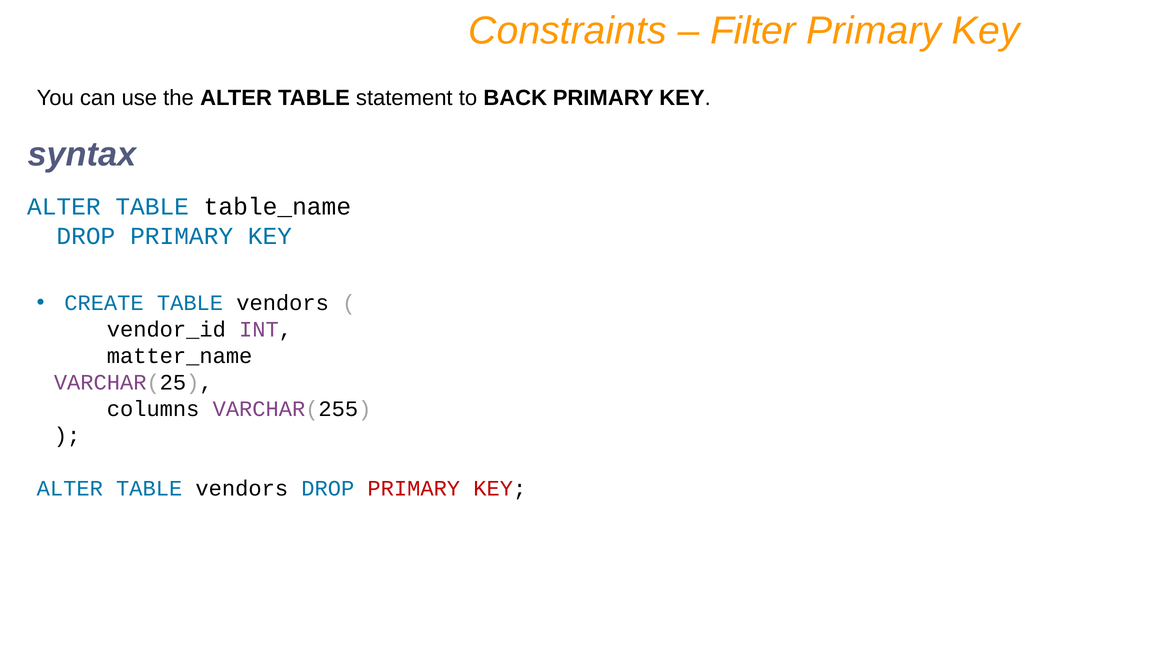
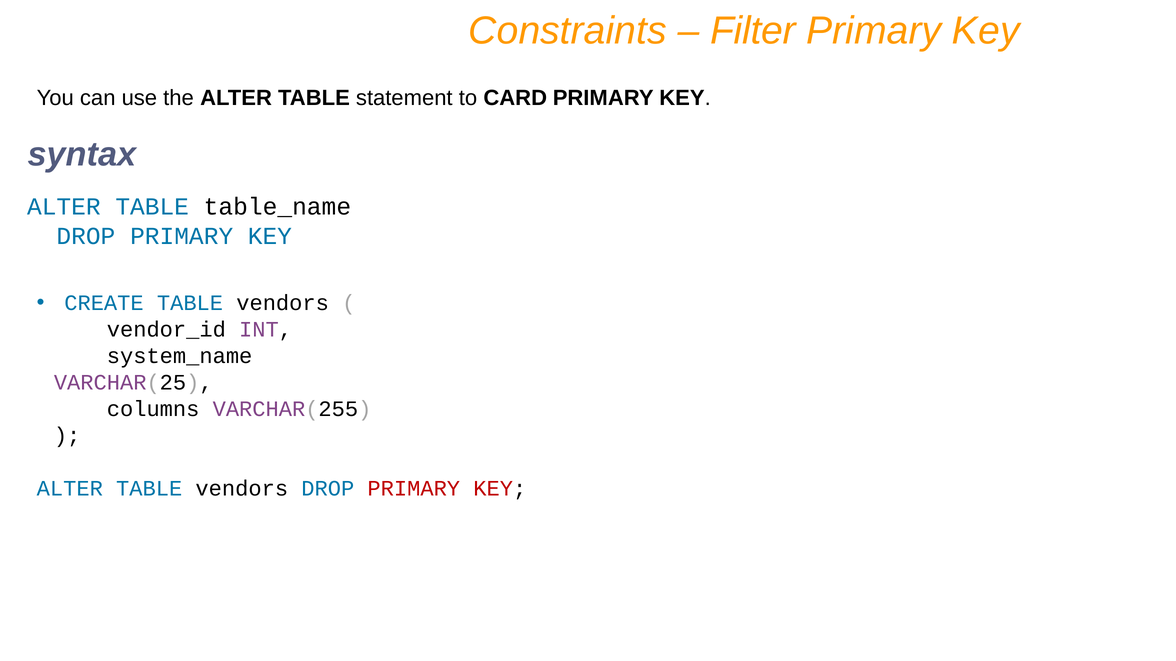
BACK: BACK -> CARD
matter_name: matter_name -> system_name
